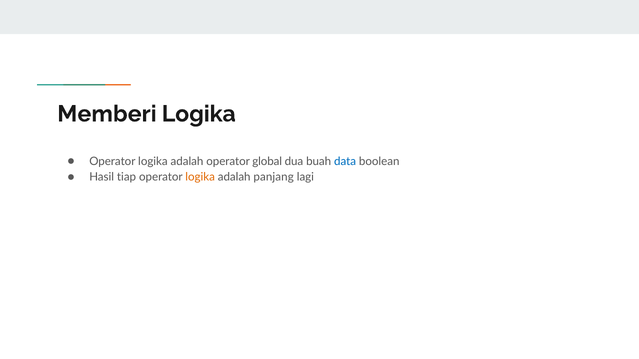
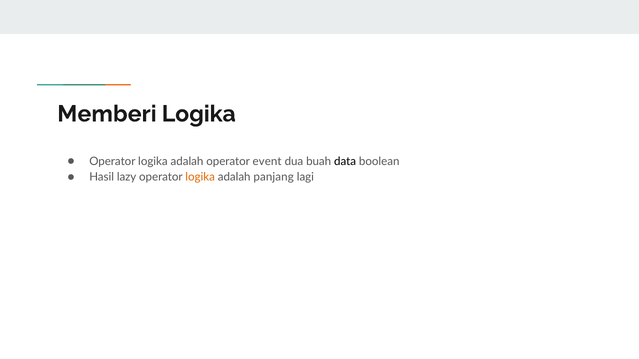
global: global -> event
data colour: blue -> black
tiap: tiap -> lazy
